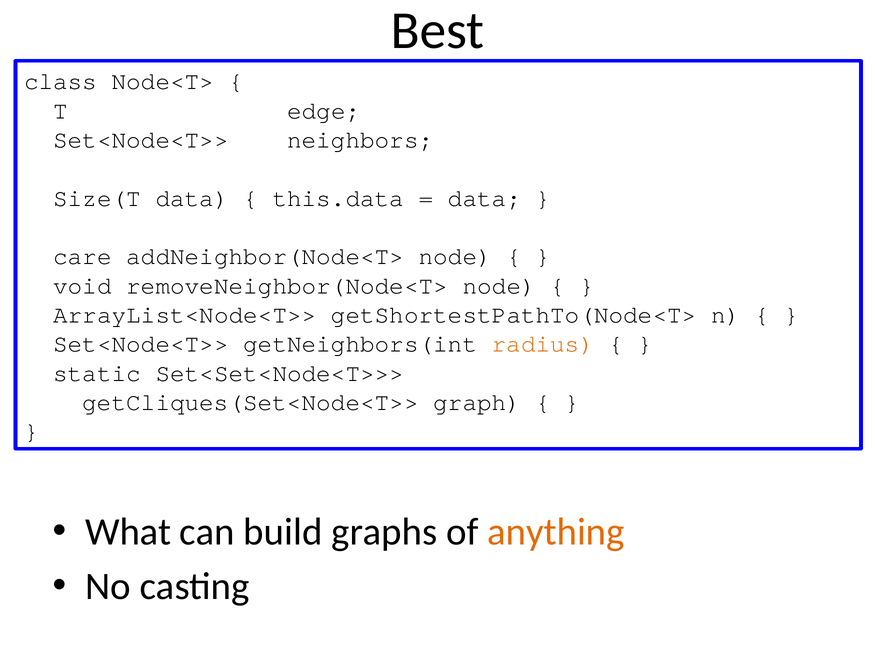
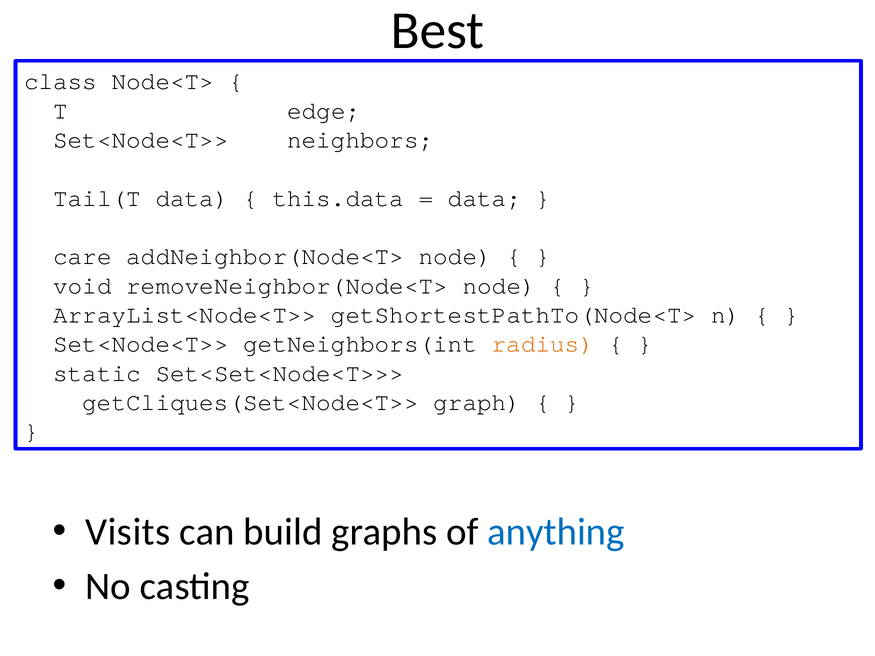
Size(T: Size(T -> Tail(T
What: What -> Visits
anything colour: orange -> blue
